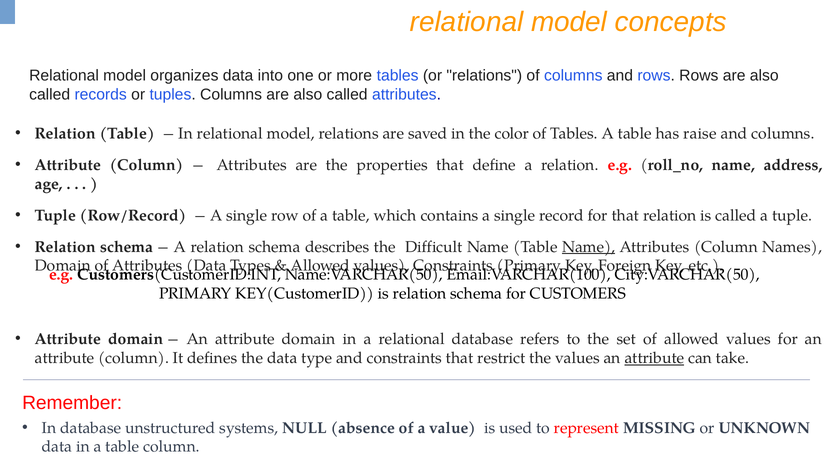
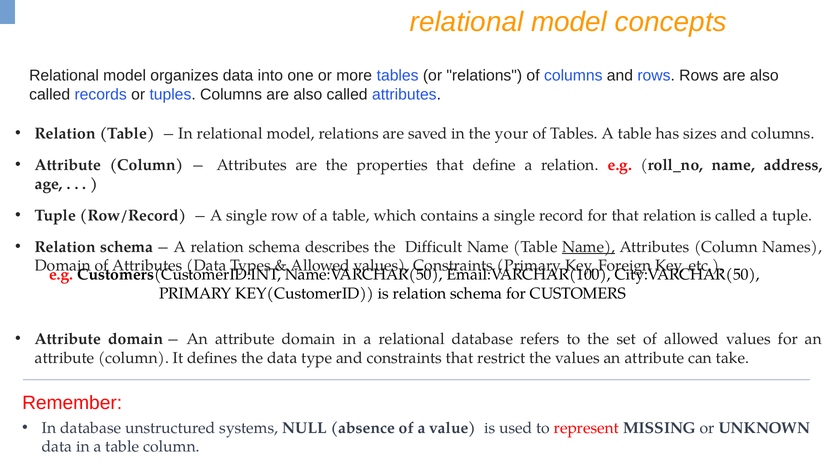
color: color -> your
raise: raise -> sizes
attribute at (654, 358) underline: present -> none
